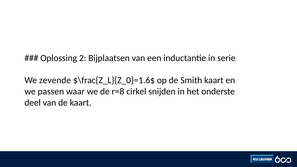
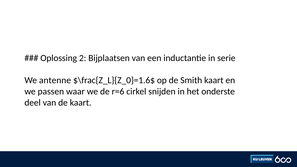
zevende: zevende -> antenne
r=8: r=8 -> r=6
